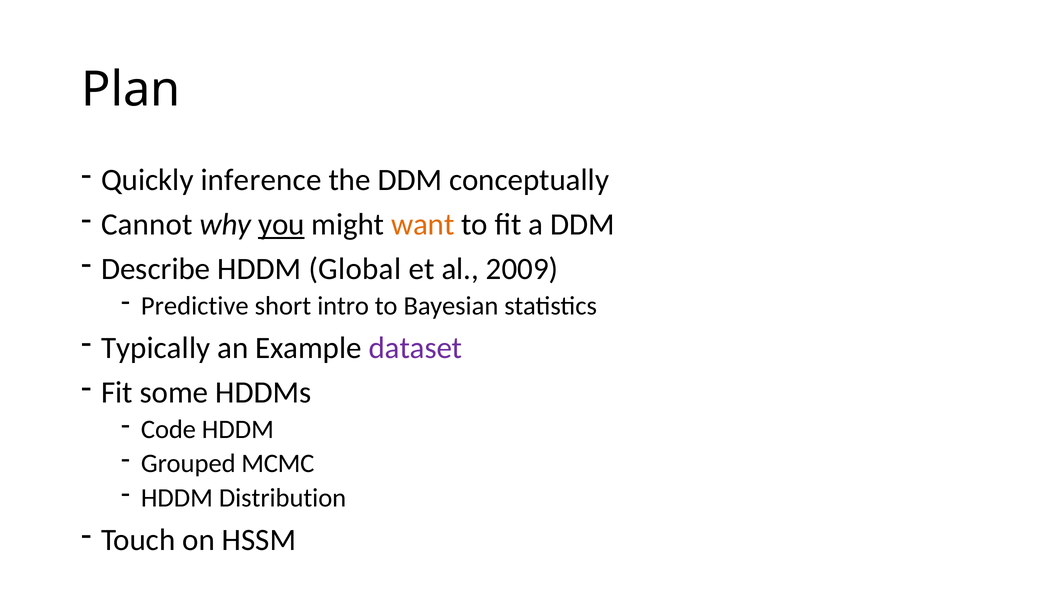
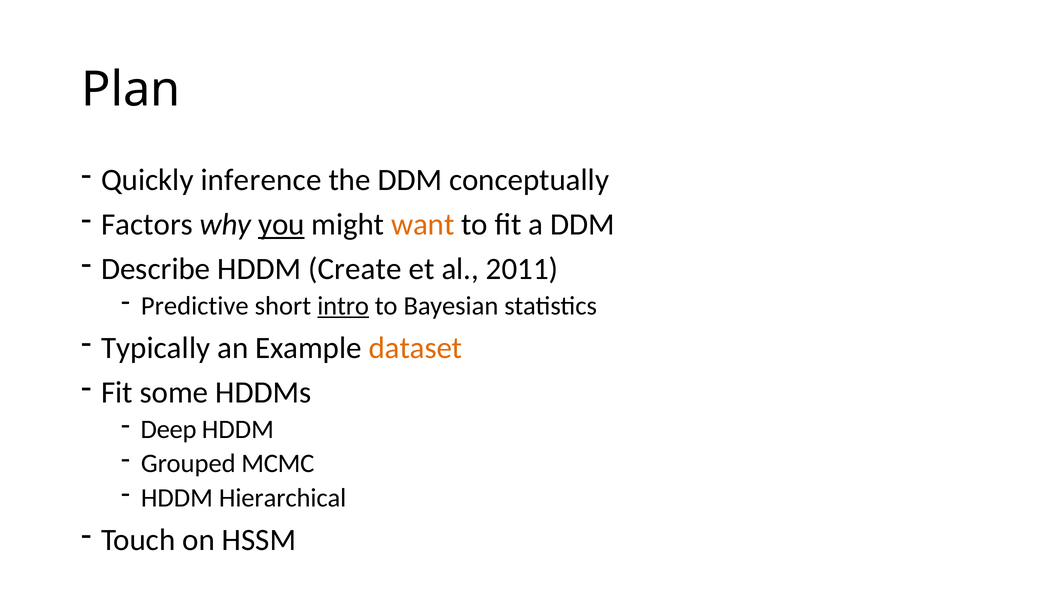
Cannot: Cannot -> Factors
Global: Global -> Create
2009: 2009 -> 2011
intro underline: none -> present
dataset colour: purple -> orange
Code: Code -> Deep
Distribution: Distribution -> Hierarchical
